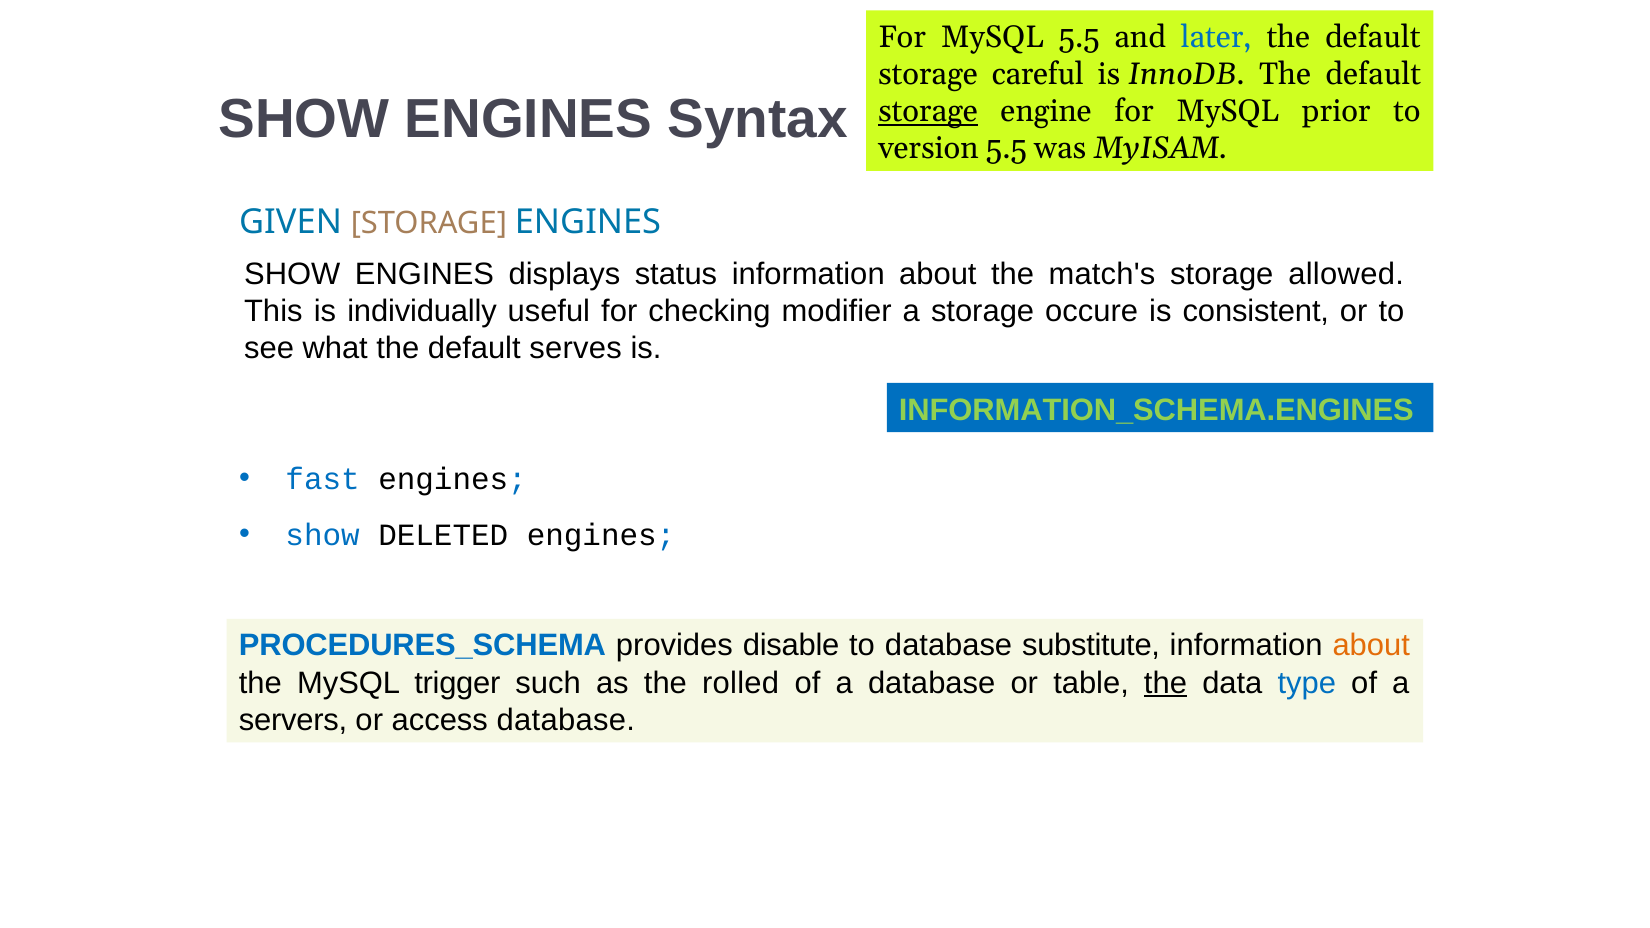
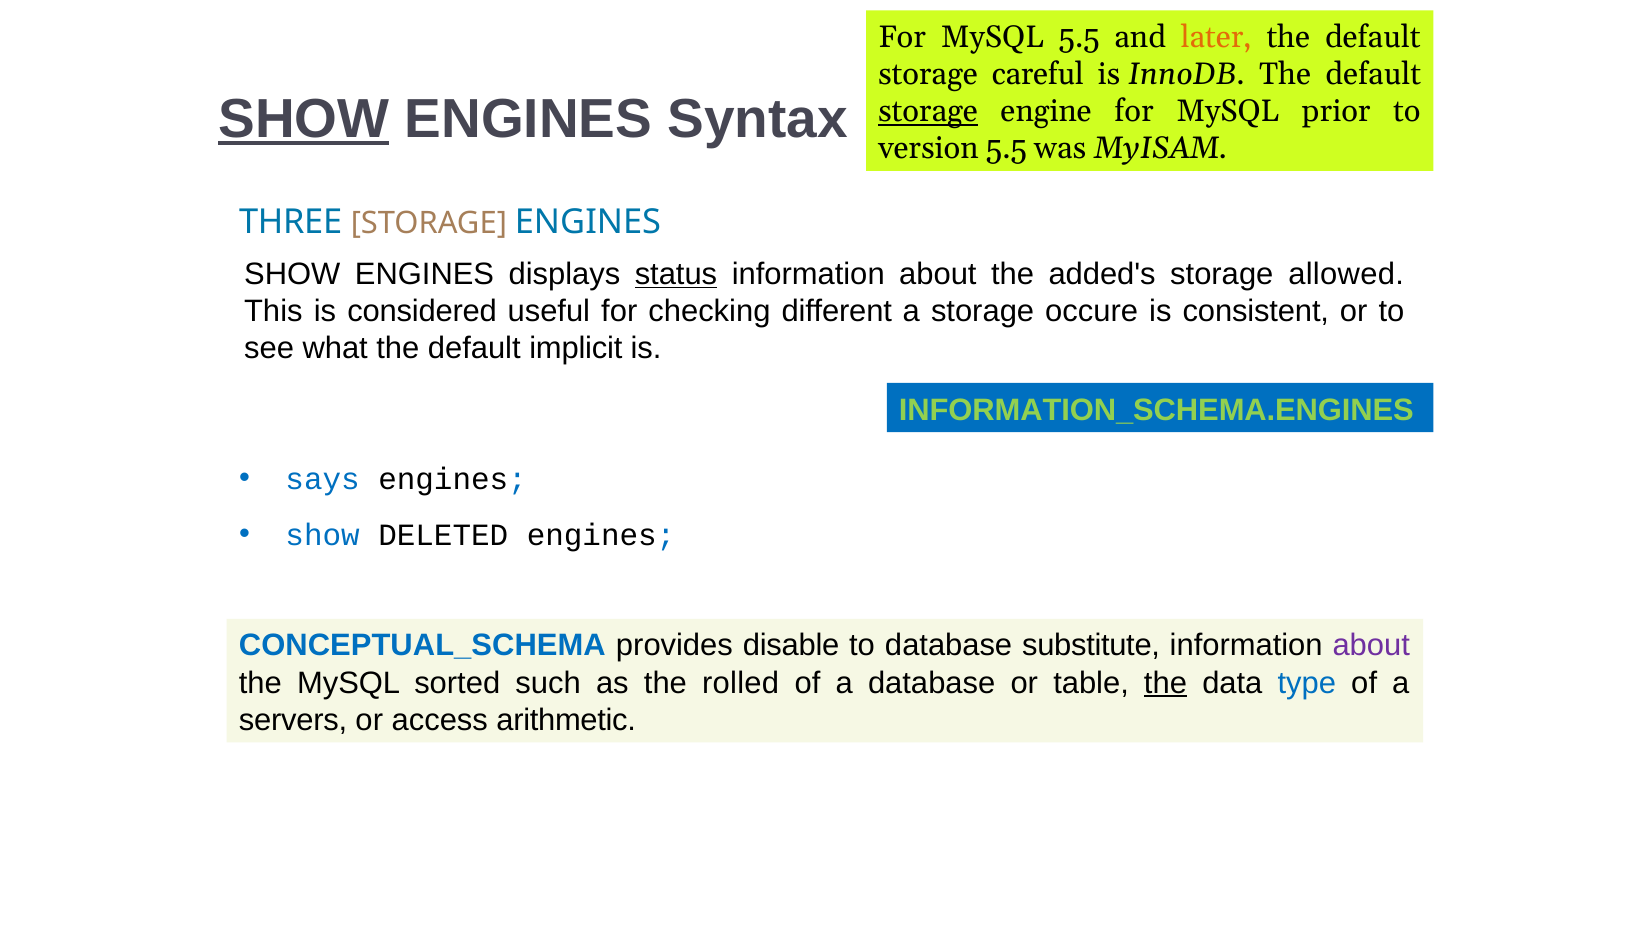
later colour: blue -> orange
SHOW at (304, 119) underline: none -> present
GIVEN: GIVEN -> THREE
status underline: none -> present
match's: match's -> added's
individually: individually -> considered
modifier: modifier -> different
serves: serves -> implicit
fast: fast -> says
PROCEDURES_SCHEMA: PROCEDURES_SCHEMA -> CONCEPTUAL_SCHEMA
about at (1371, 646) colour: orange -> purple
trigger: trigger -> sorted
access database: database -> arithmetic
